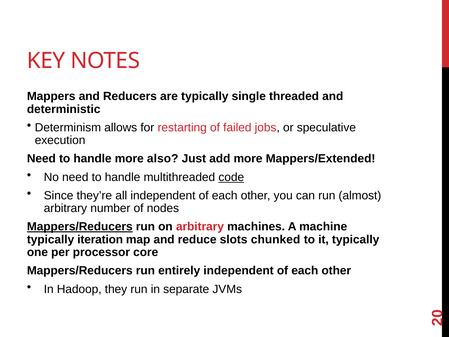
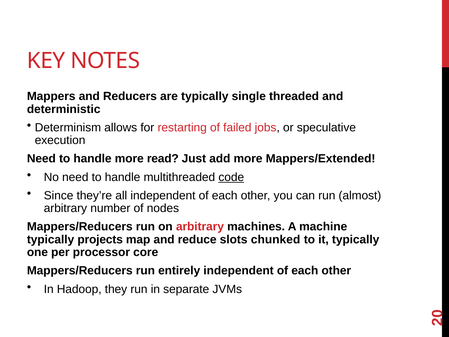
also: also -> read
Mappers/Reducers at (80, 227) underline: present -> none
iteration: iteration -> projects
